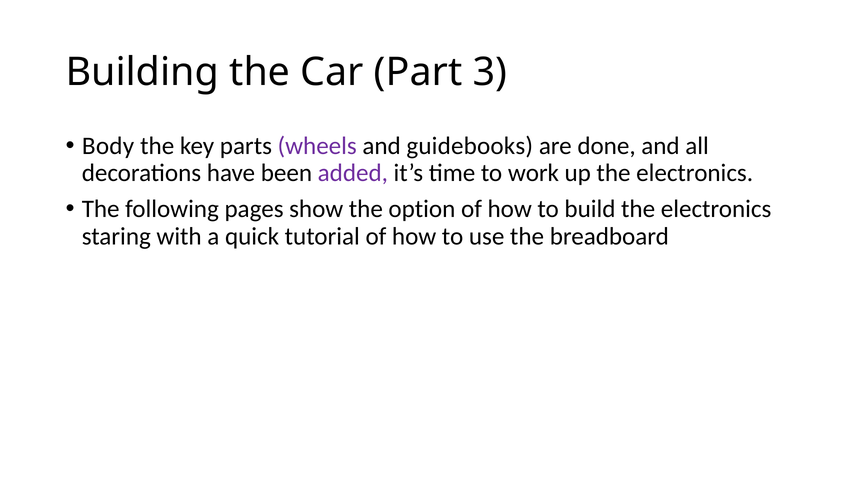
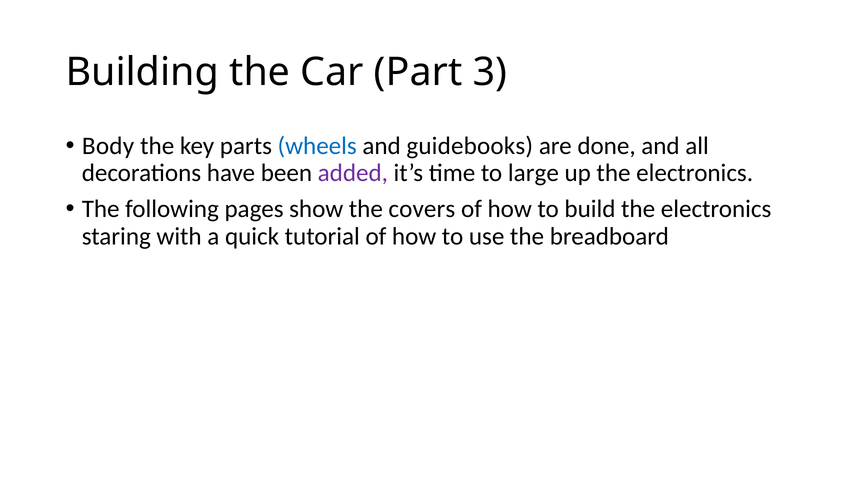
wheels colour: purple -> blue
work: work -> large
option: option -> covers
